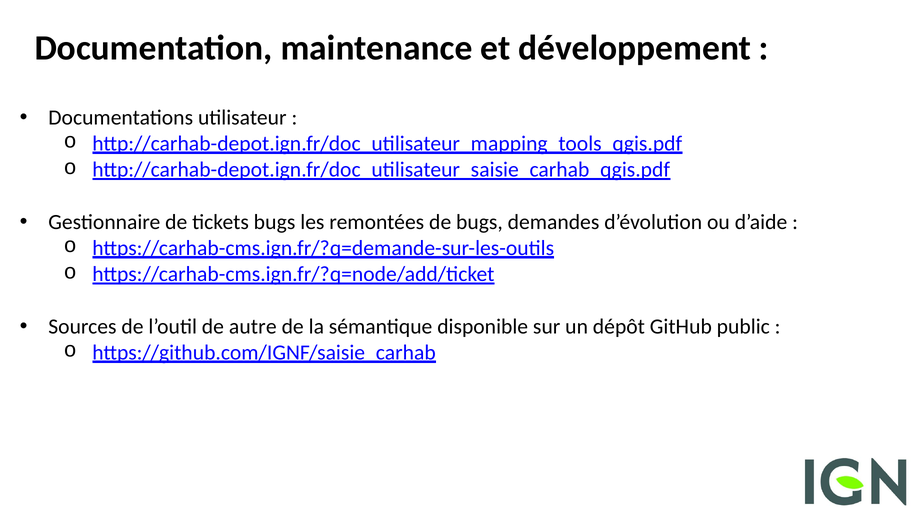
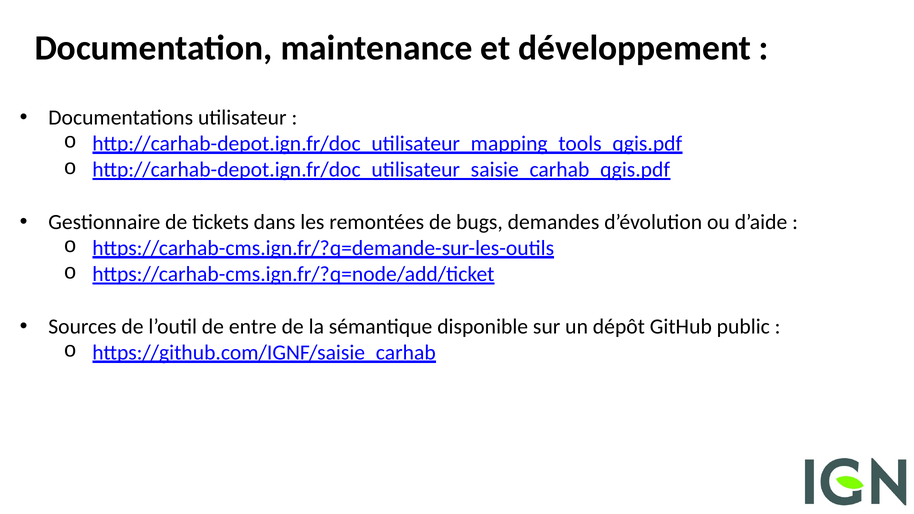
tickets bugs: bugs -> dans
autre: autre -> entre
